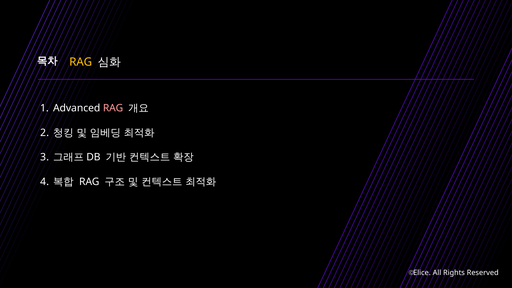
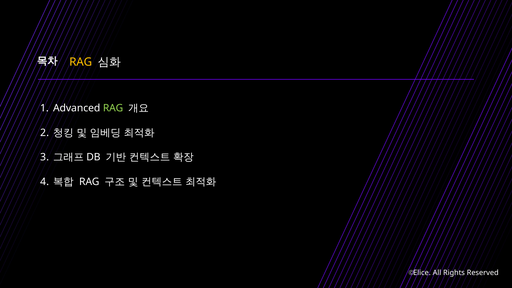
RAG at (113, 108) colour: pink -> light green
